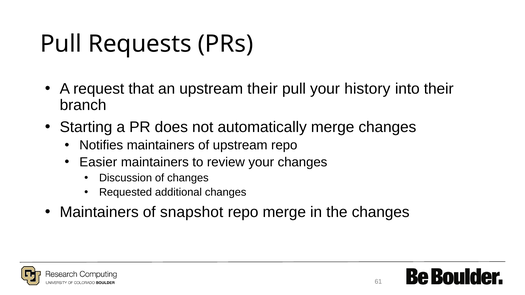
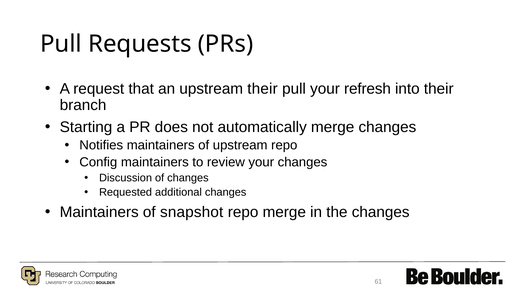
history: history -> refresh
Easier: Easier -> Config
